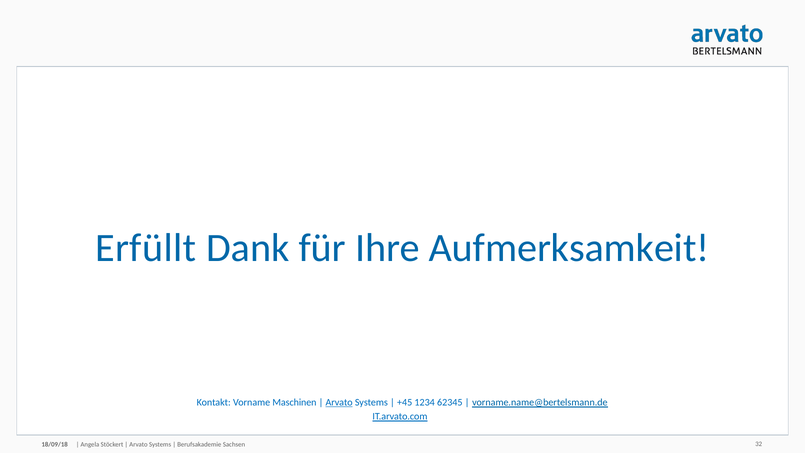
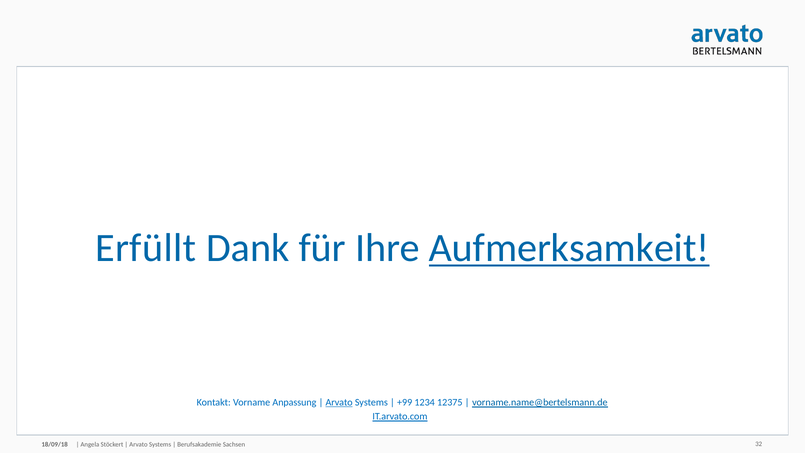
Aufmerksamkeit underline: none -> present
Maschinen: Maschinen -> Anpassung
+45: +45 -> +99
62345: 62345 -> 12375
